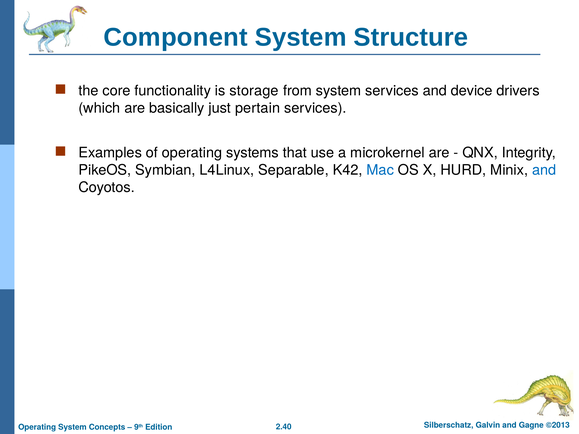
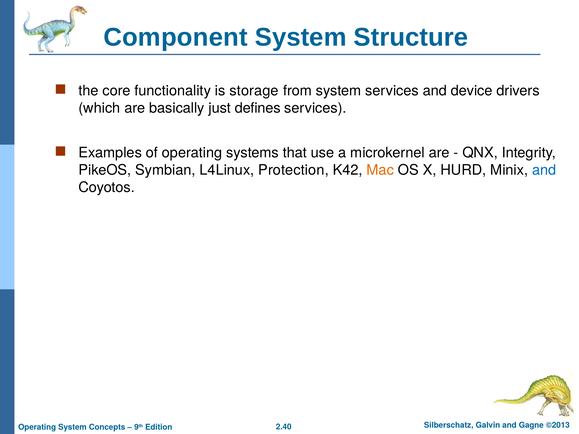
pertain: pertain -> defines
Separable: Separable -> Protection
Mac colour: blue -> orange
